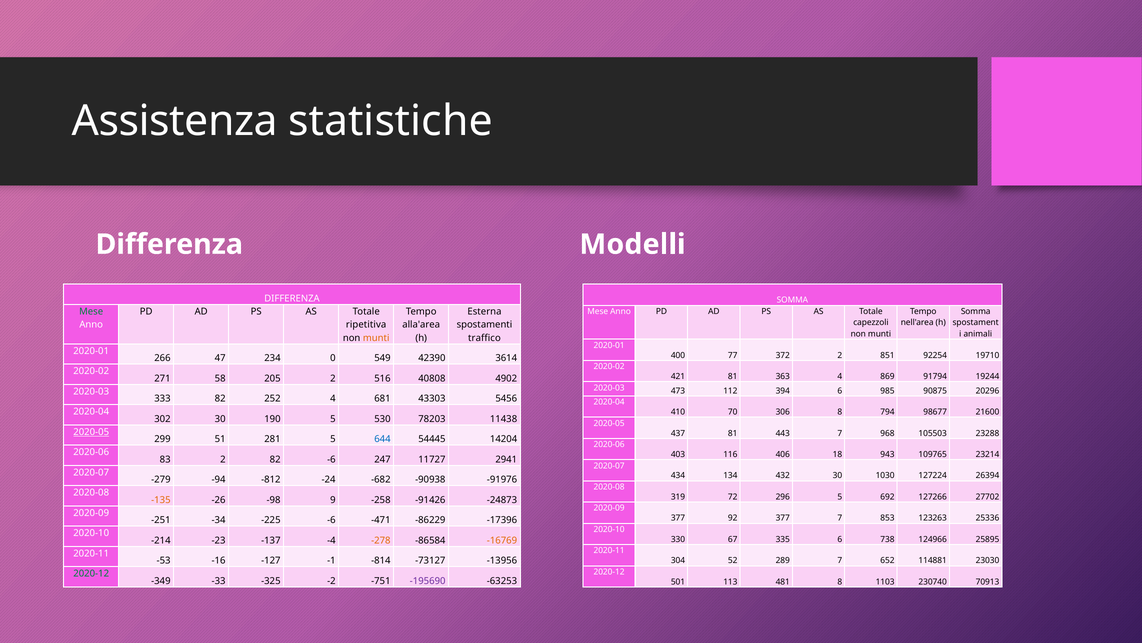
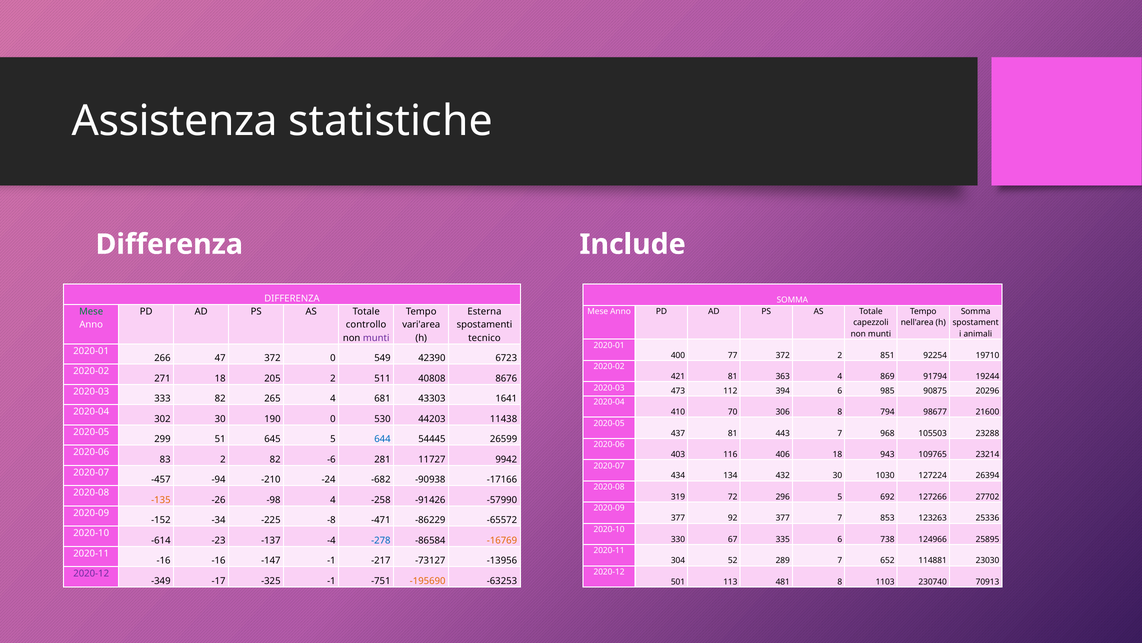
Modelli: Modelli -> Include
ripetitiva: ripetitiva -> controllo
alla'area: alla'area -> vari'area
munti at (376, 338) colour: orange -> purple
traffico: traffico -> tecnico
47 234: 234 -> 372
3614: 3614 -> 6723
271 58: 58 -> 18
516: 516 -> 511
4902: 4902 -> 8676
252: 252 -> 265
5456: 5456 -> 1641
190 5: 5 -> 0
78203: 78203 -> 44203
2020-05 at (91, 432) underline: present -> none
281: 281 -> 645
14204: 14204 -> 26599
247: 247 -> 281
2941: 2941 -> 9942
-279: -279 -> -457
-812: -812 -> -210
-91976: -91976 -> -17166
-98 9: 9 -> 4
-24873: -24873 -> -57990
-251: -251 -> -152
-225 -6: -6 -> -8
-17396: -17396 -> -65572
-214: -214 -> -614
-278 colour: orange -> blue
-53 at (164, 560): -53 -> -16
-127: -127 -> -147
-814: -814 -> -217
2020-12 at (91, 573) colour: green -> purple
-33: -33 -> -17
-325 -2: -2 -> -1
-195690 colour: purple -> orange
